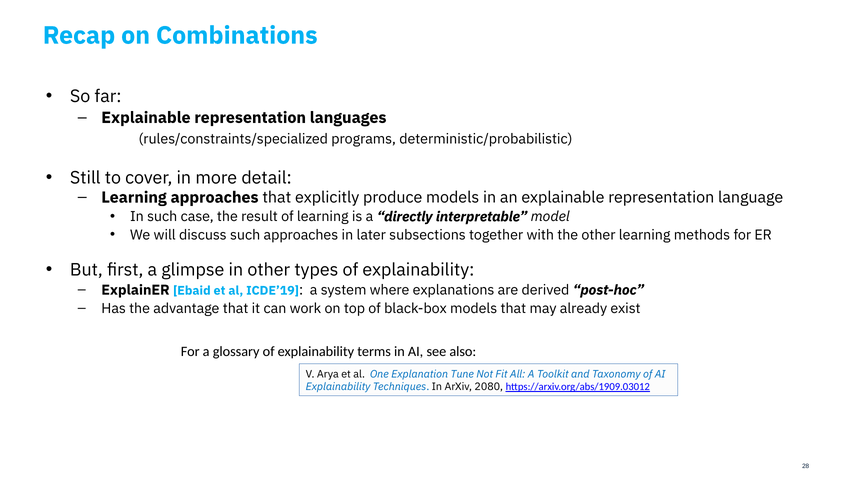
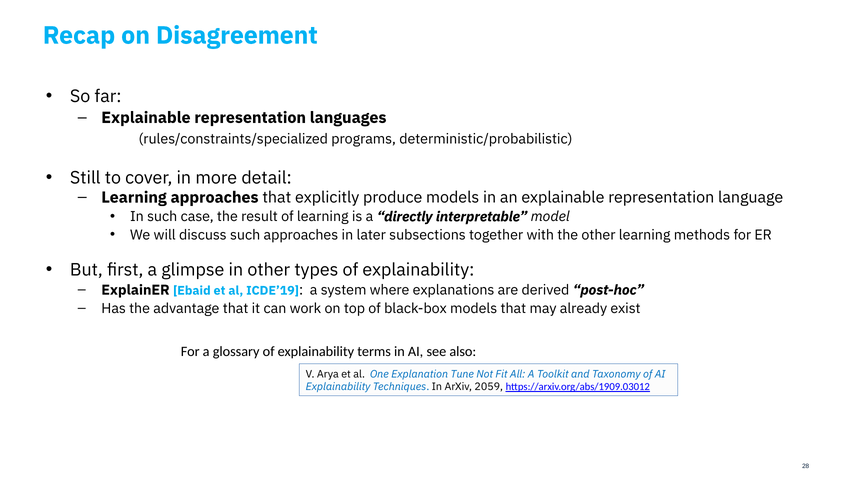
Combinations: Combinations -> Disagreement
2080: 2080 -> 2059
